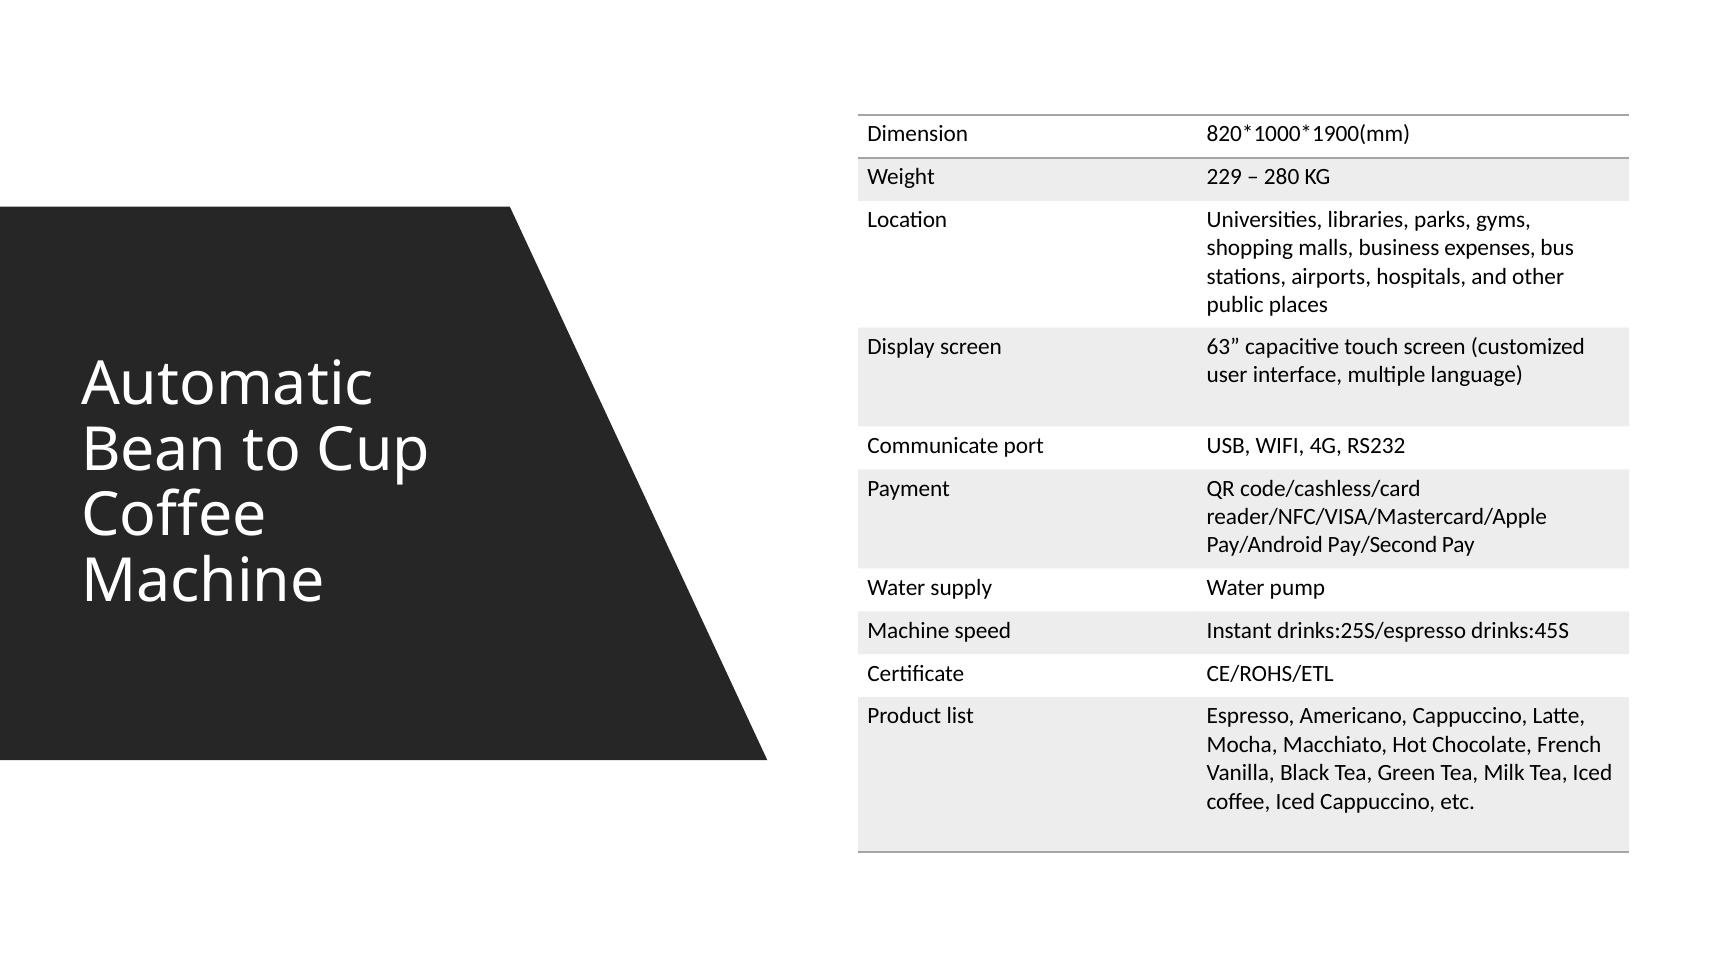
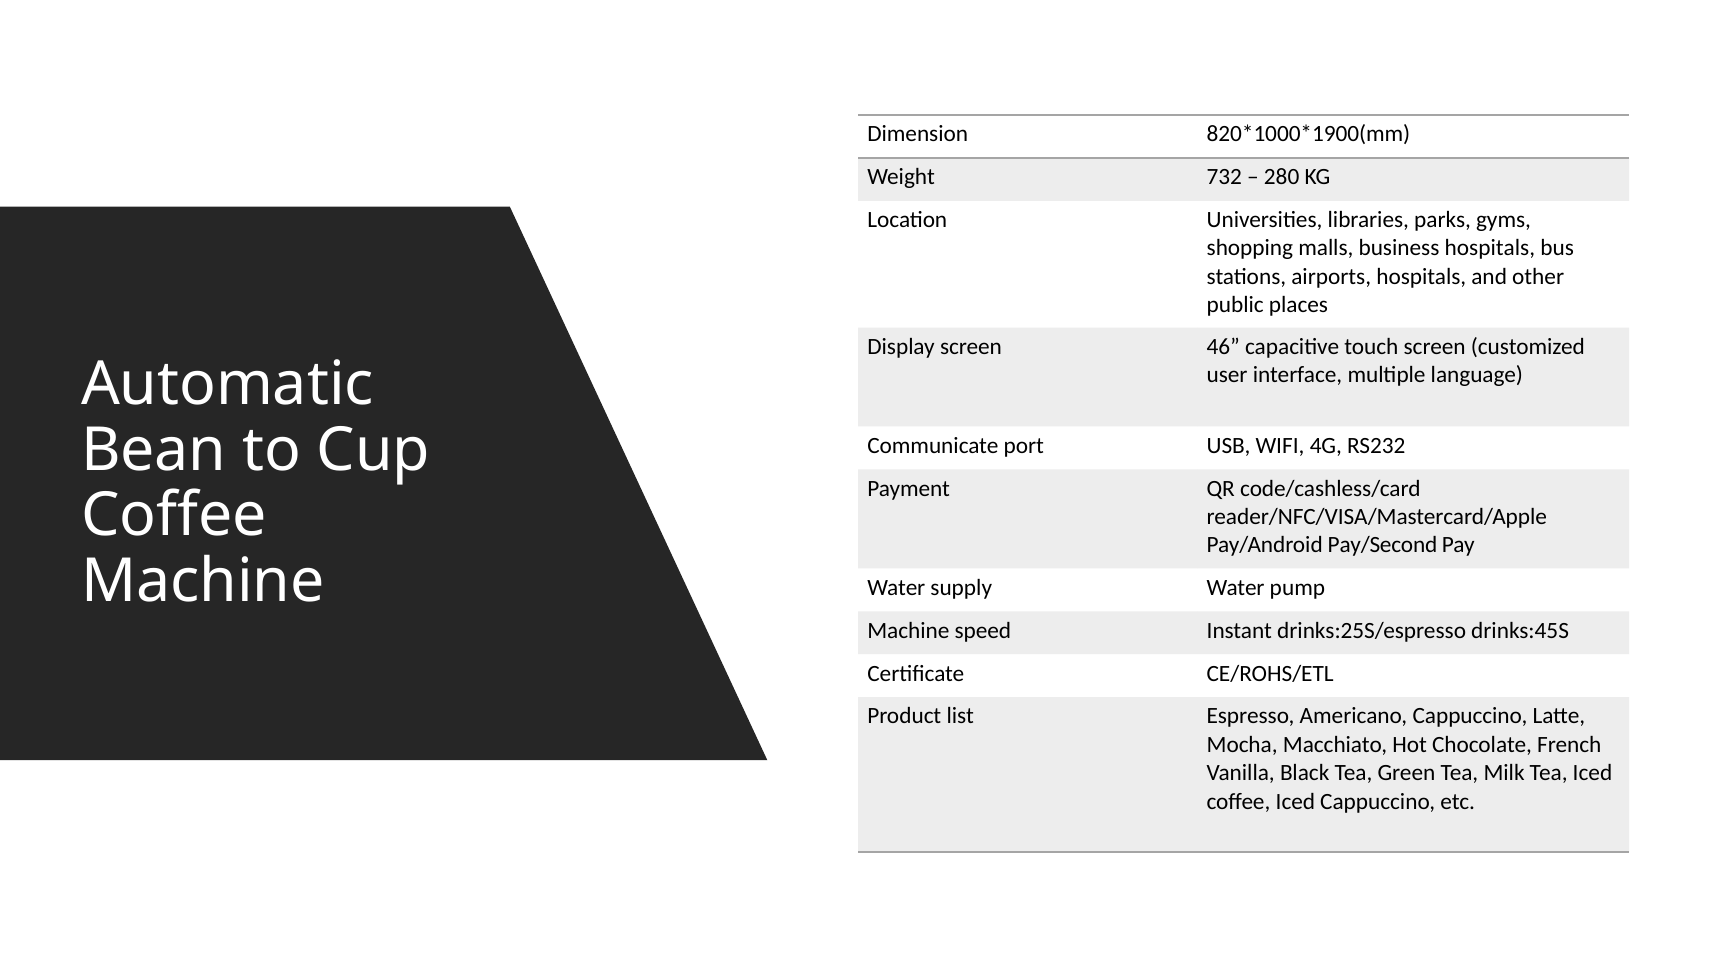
229: 229 -> 732
business expenses: expenses -> hospitals
63: 63 -> 46
